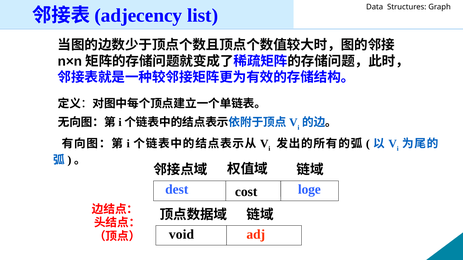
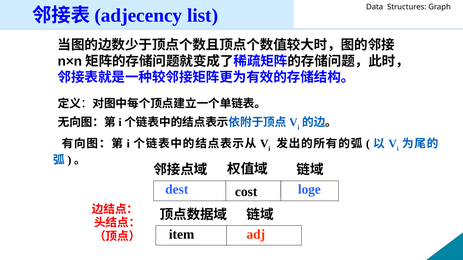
void: void -> item
